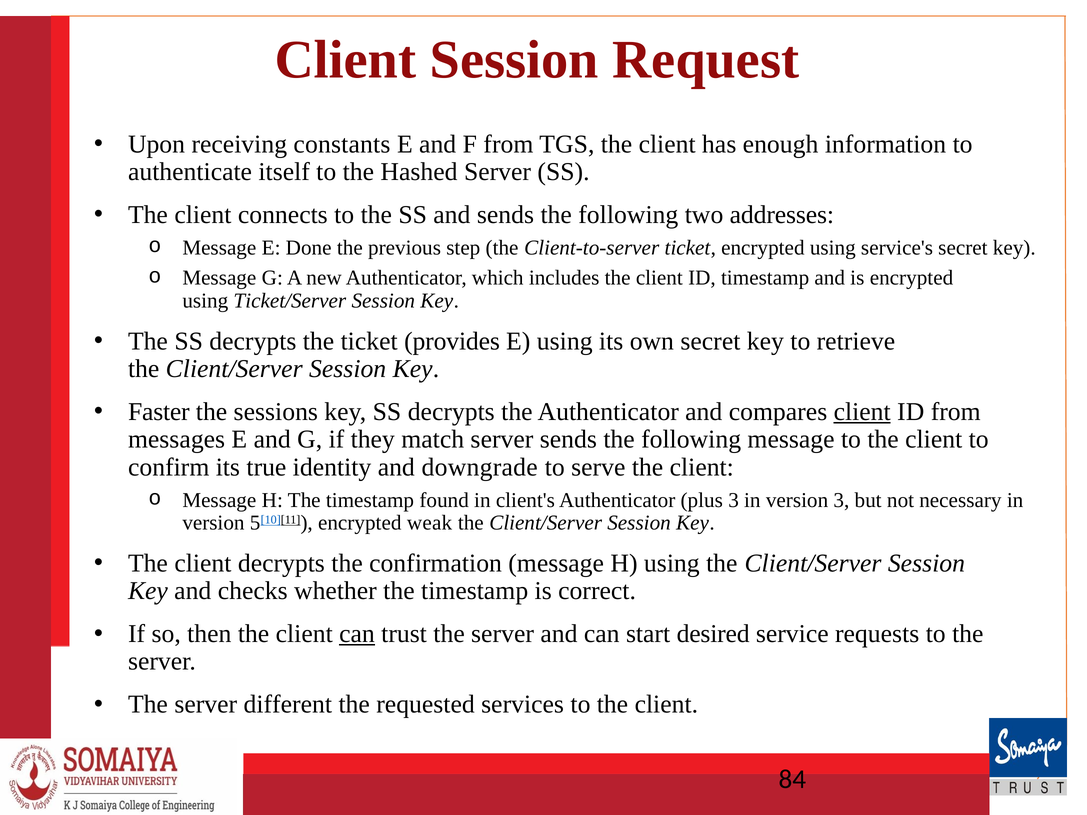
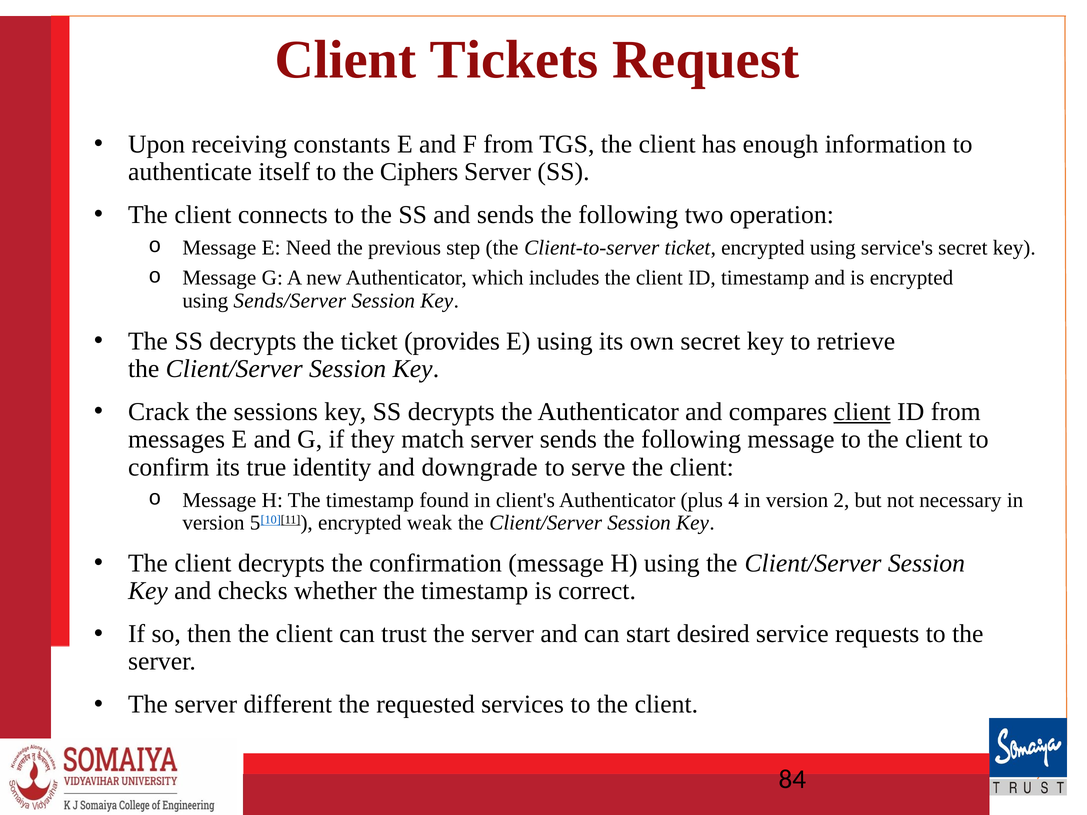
Client Session: Session -> Tickets
Hashed: Hashed -> Ciphers
addresses: addresses -> operation
Done: Done -> Need
Ticket/Server: Ticket/Server -> Sends/Server
Faster: Faster -> Crack
plus 3: 3 -> 4
version 3: 3 -> 2
can at (357, 634) underline: present -> none
